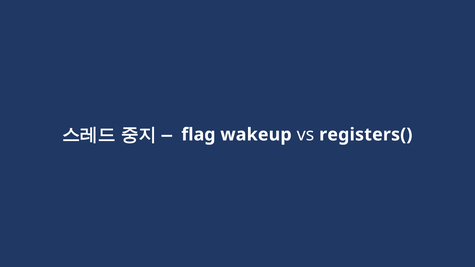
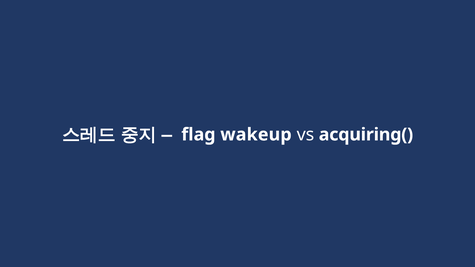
registers(: registers( -> acquiring(
